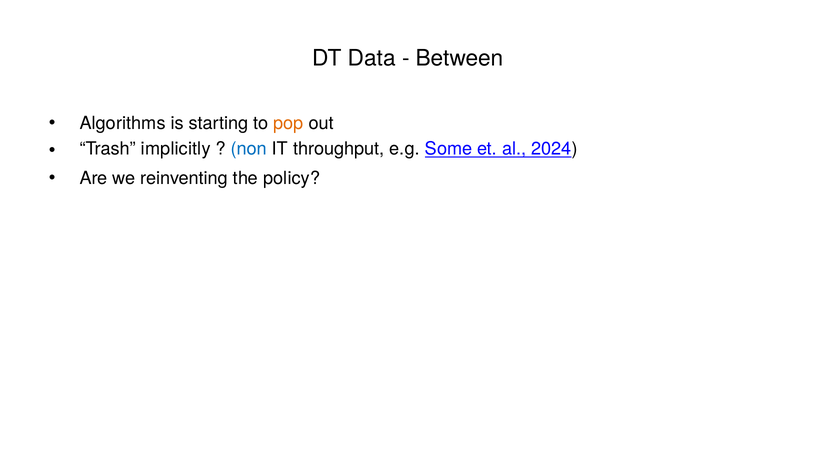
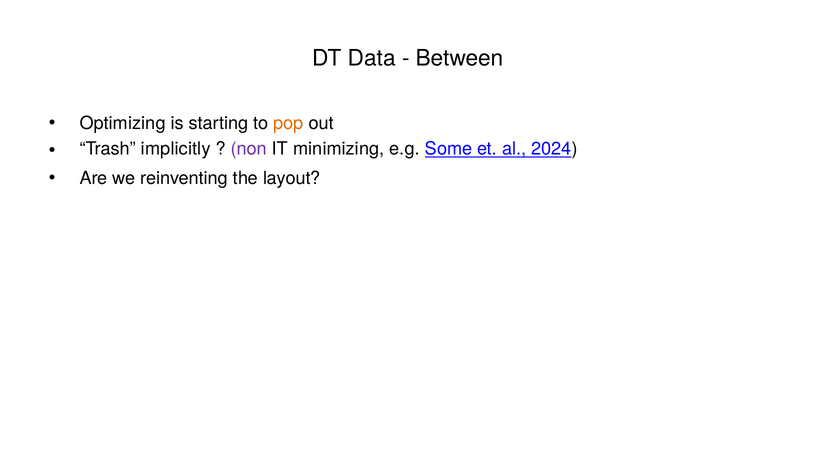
Algorithms: Algorithms -> Optimizing
non colour: blue -> purple
throughput: throughput -> minimizing
policy: policy -> layout
